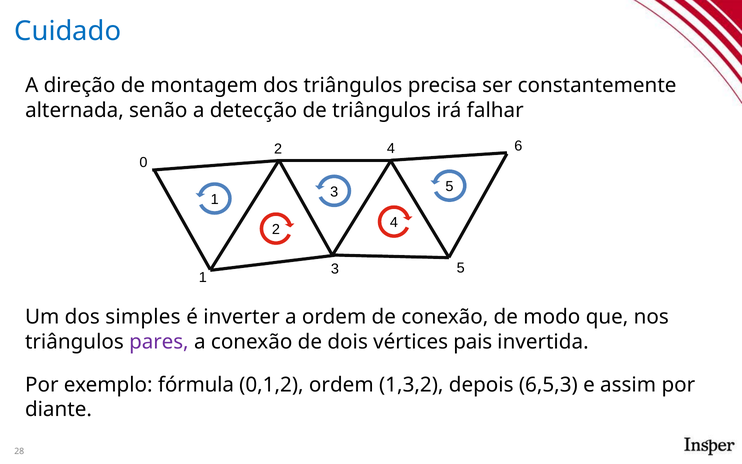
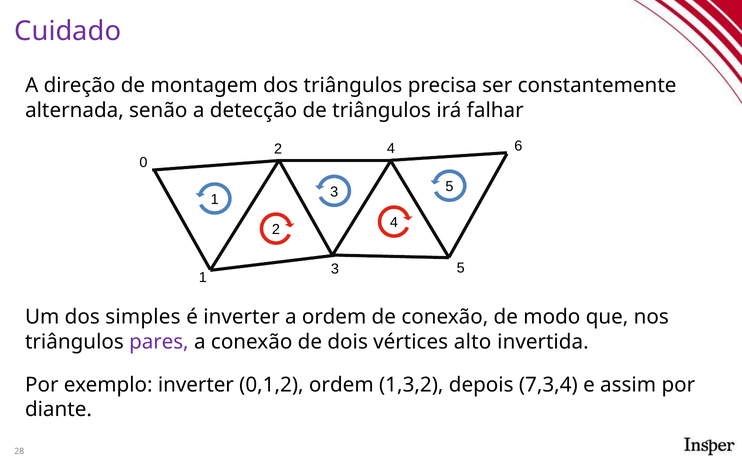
Cuidado colour: blue -> purple
pais: pais -> alto
exemplo fórmula: fórmula -> inverter
6,5,3: 6,5,3 -> 7,3,4
